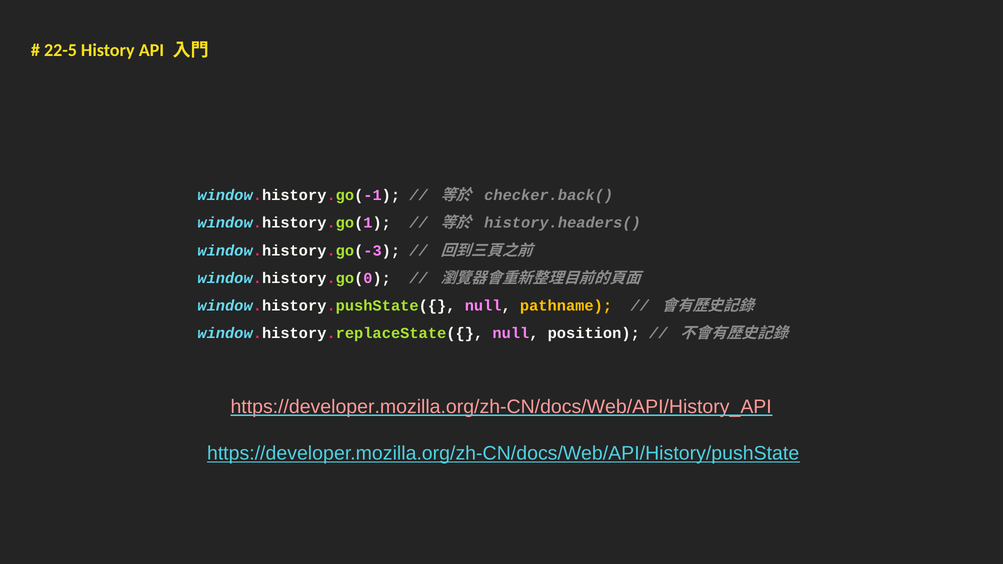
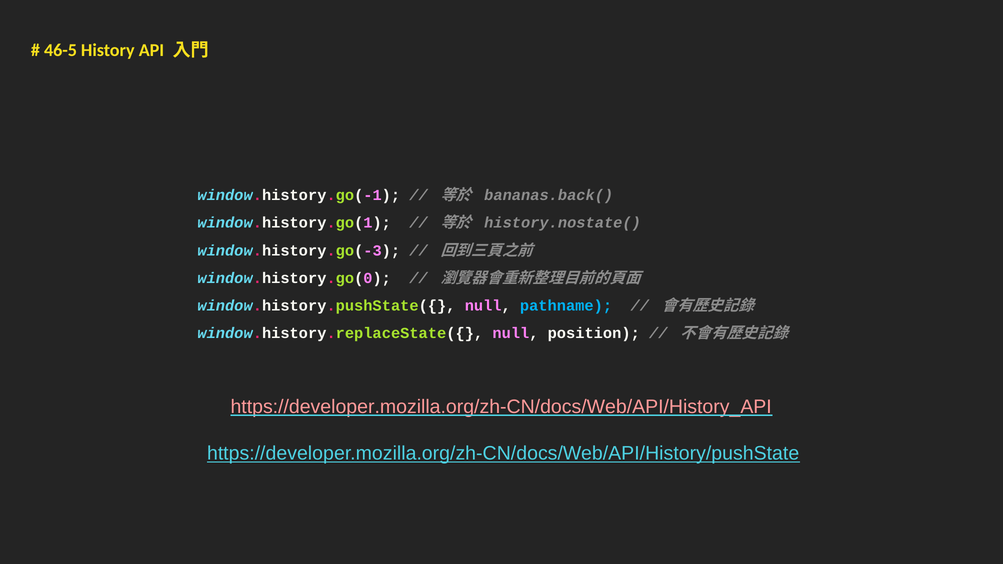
22-5: 22-5 -> 46-5
checker.back(: checker.back( -> bananas.back(
history.headers(: history.headers( -> history.nostate(
pathname colour: yellow -> light blue
